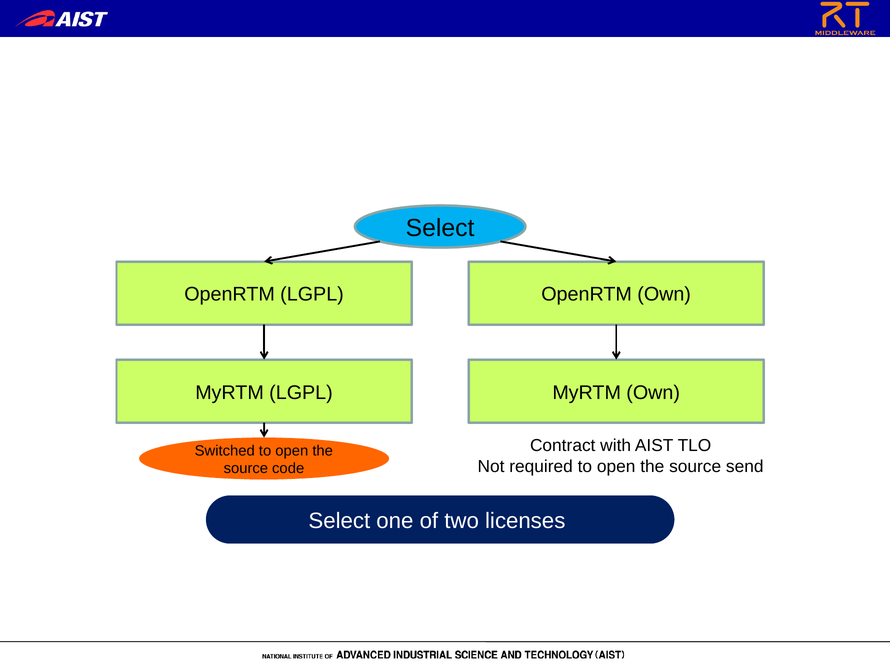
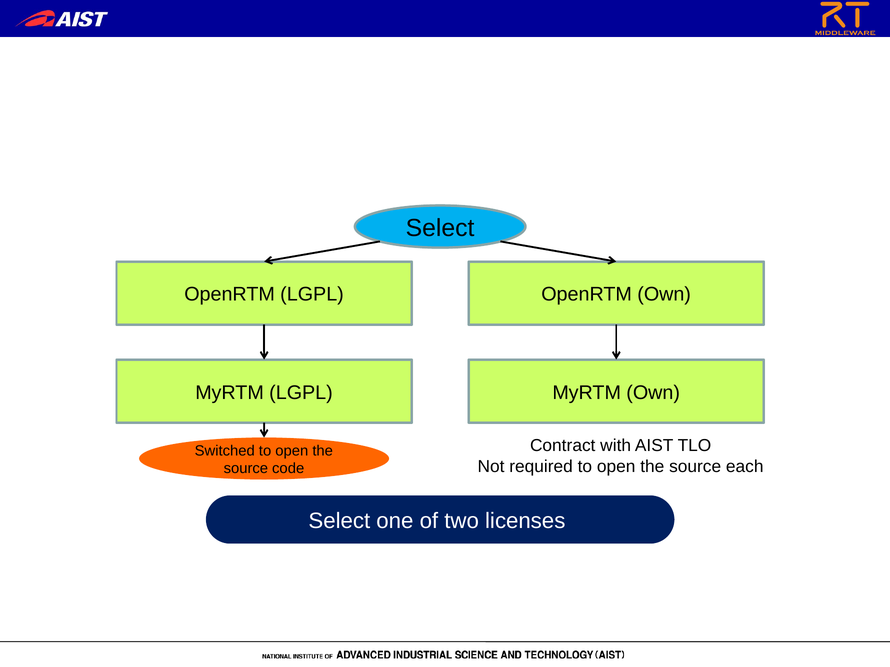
send: send -> each
